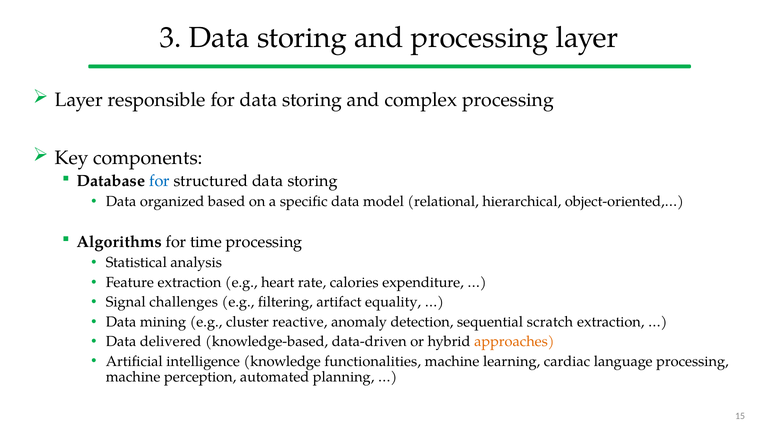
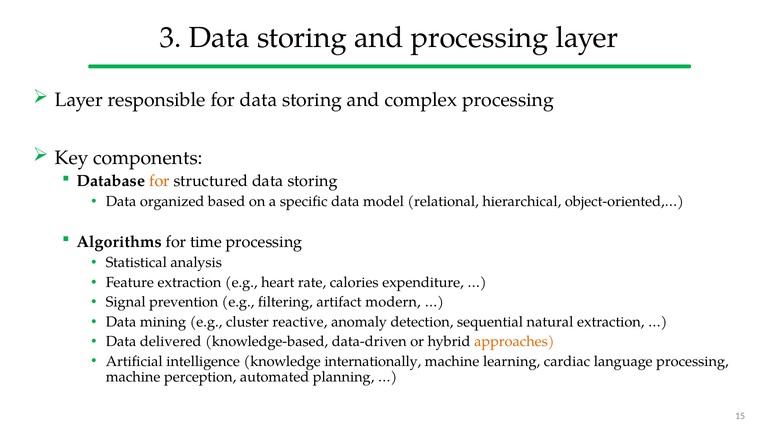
for at (159, 181) colour: blue -> orange
challenges: challenges -> prevention
equality: equality -> modern
scratch: scratch -> natural
functionalities: functionalities -> internationally
